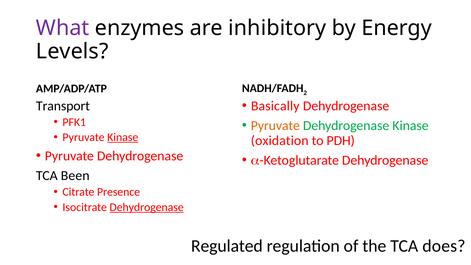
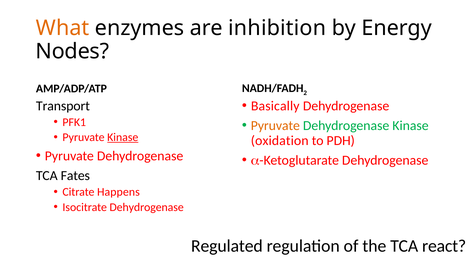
What colour: purple -> orange
inhibitory: inhibitory -> inhibition
Levels: Levels -> Nodes
Been: Been -> Fates
Presence: Presence -> Happens
Dehydrogenase at (147, 207) underline: present -> none
does: does -> react
